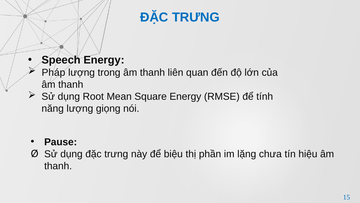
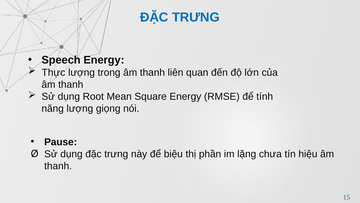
Pháp: Pháp -> Thực
